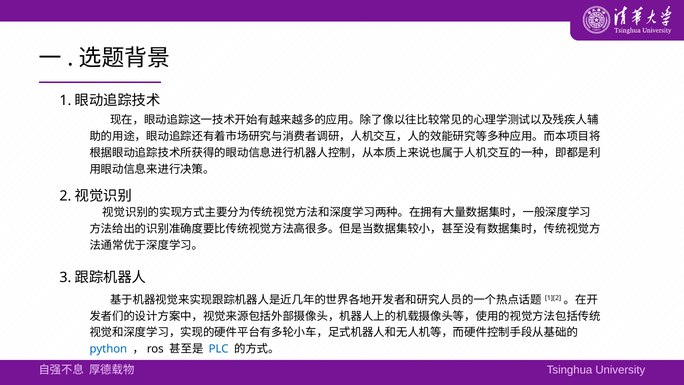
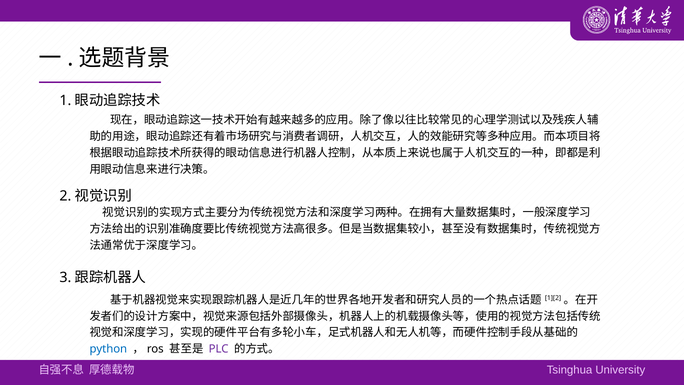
PLC colour: blue -> purple
